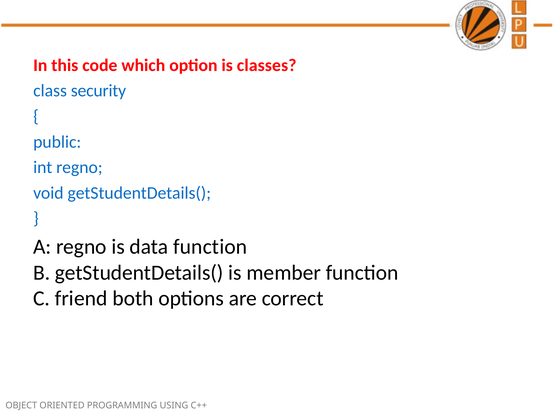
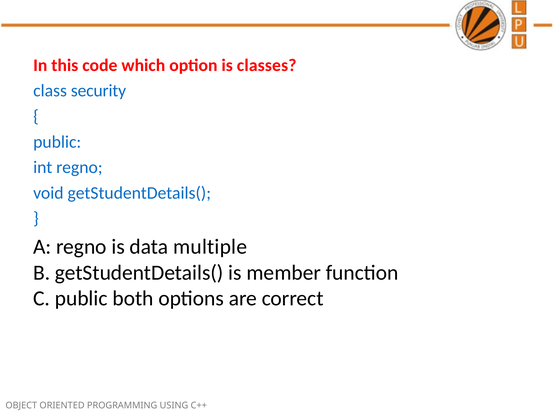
data function: function -> multiple
C friend: friend -> public
